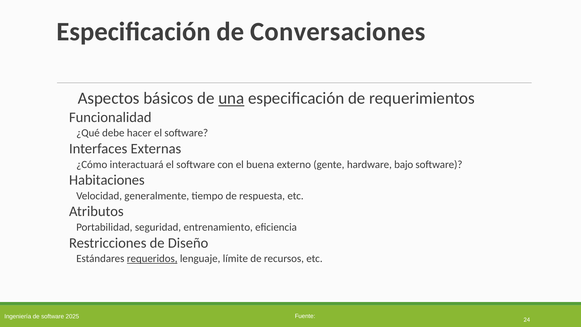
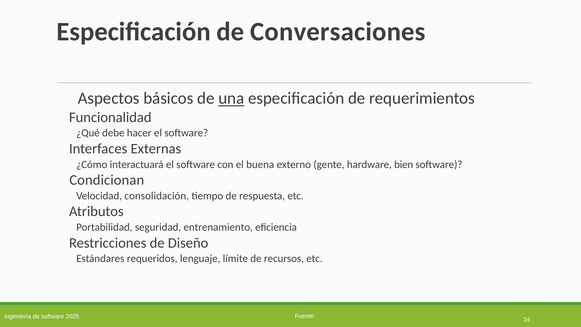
bajo: bajo -> bien
Habitaciones: Habitaciones -> Condicionan
generalmente: generalmente -> consolidación
requeridos underline: present -> none
